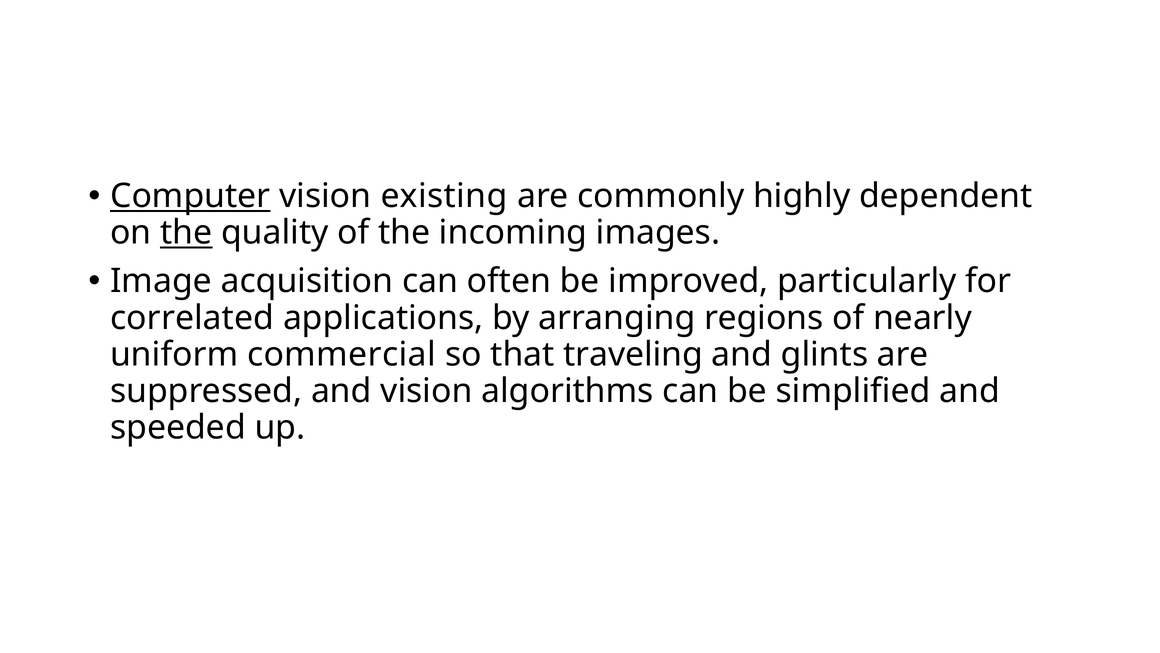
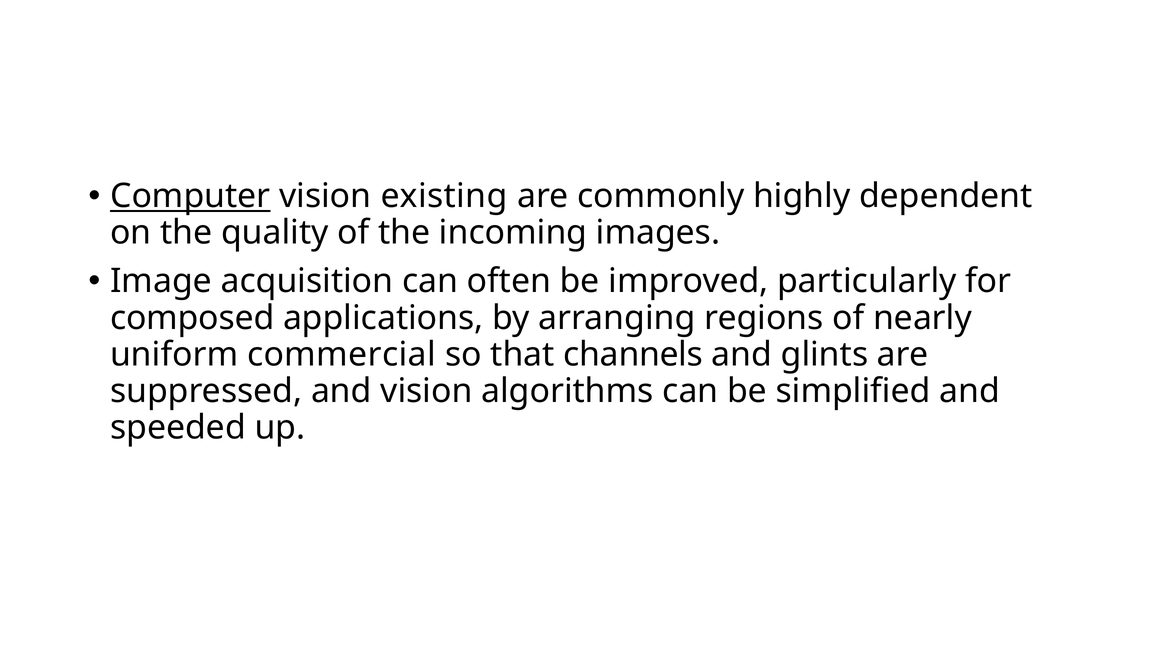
the at (186, 233) underline: present -> none
correlated: correlated -> composed
traveling: traveling -> channels
